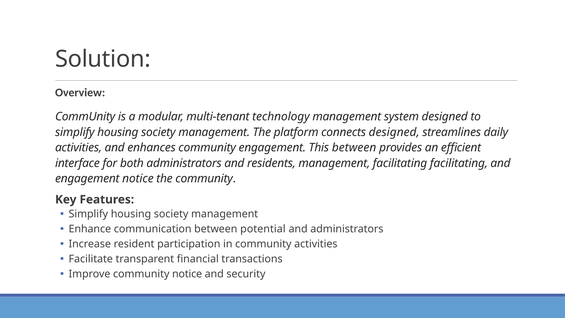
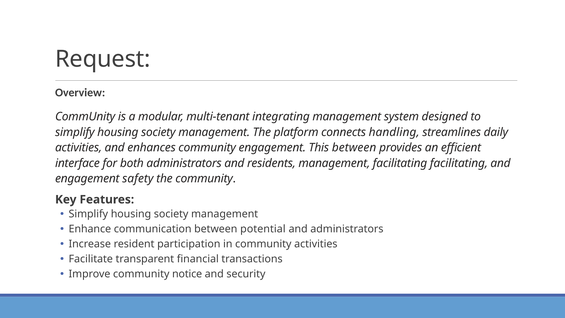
Solution: Solution -> Request
technology: technology -> integrating
connects designed: designed -> handling
engagement notice: notice -> safety
